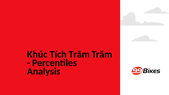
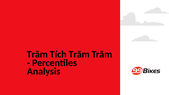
Khúc at (37, 54): Khúc -> Trăm
